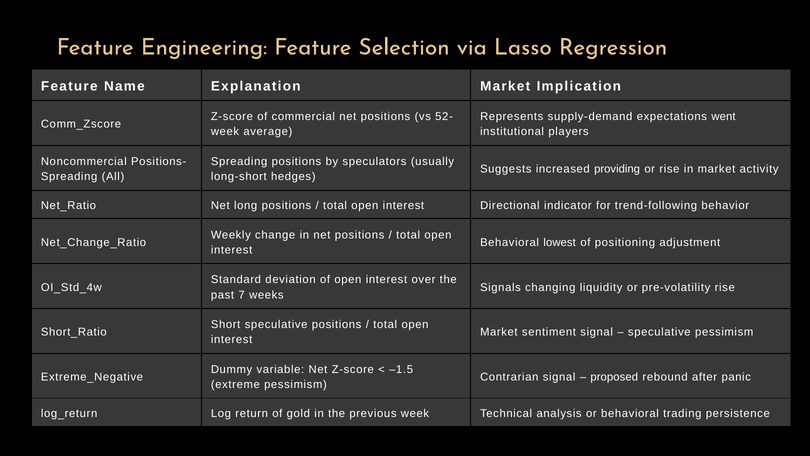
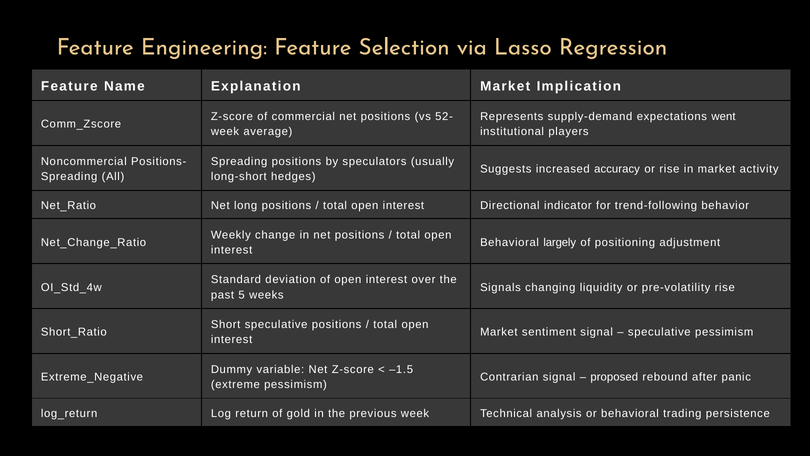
providing: providing -> accuracy
lowest: lowest -> largely
7: 7 -> 5
